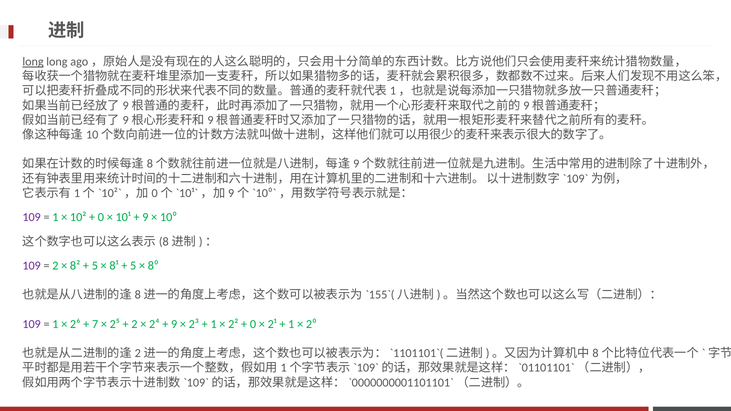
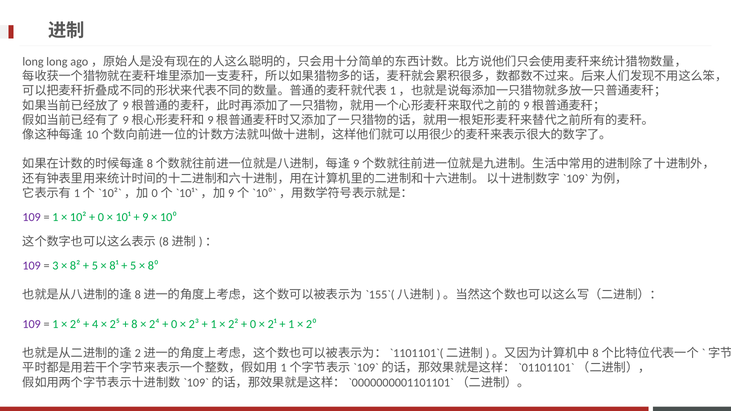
long at (33, 62) underline: present -> none
2 at (55, 266): 2 -> 3
7: 7 -> 4
2 at (134, 324): 2 -> 8
9 at (174, 324): 9 -> 0
